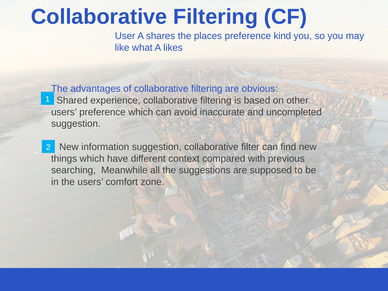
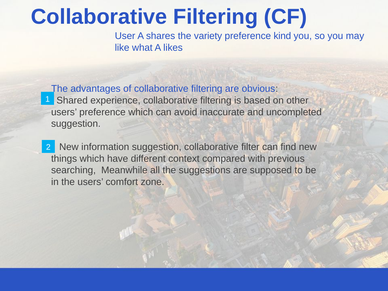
places: places -> variety
